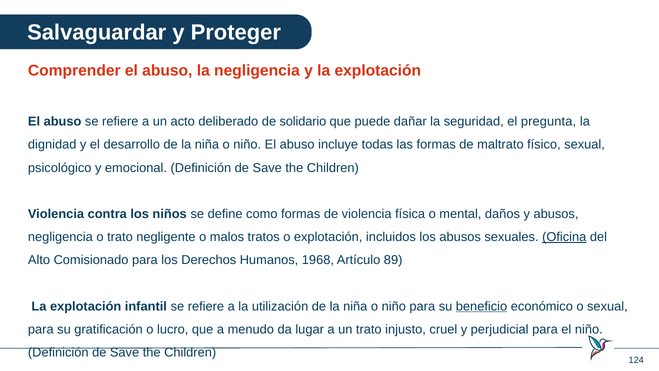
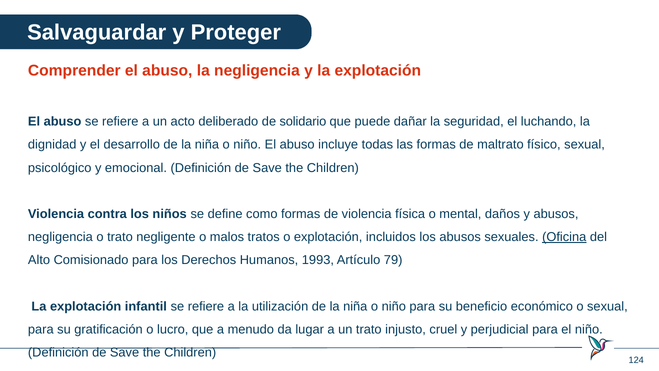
pregunta: pregunta -> luchando
1968: 1968 -> 1993
89: 89 -> 79
beneficio underline: present -> none
